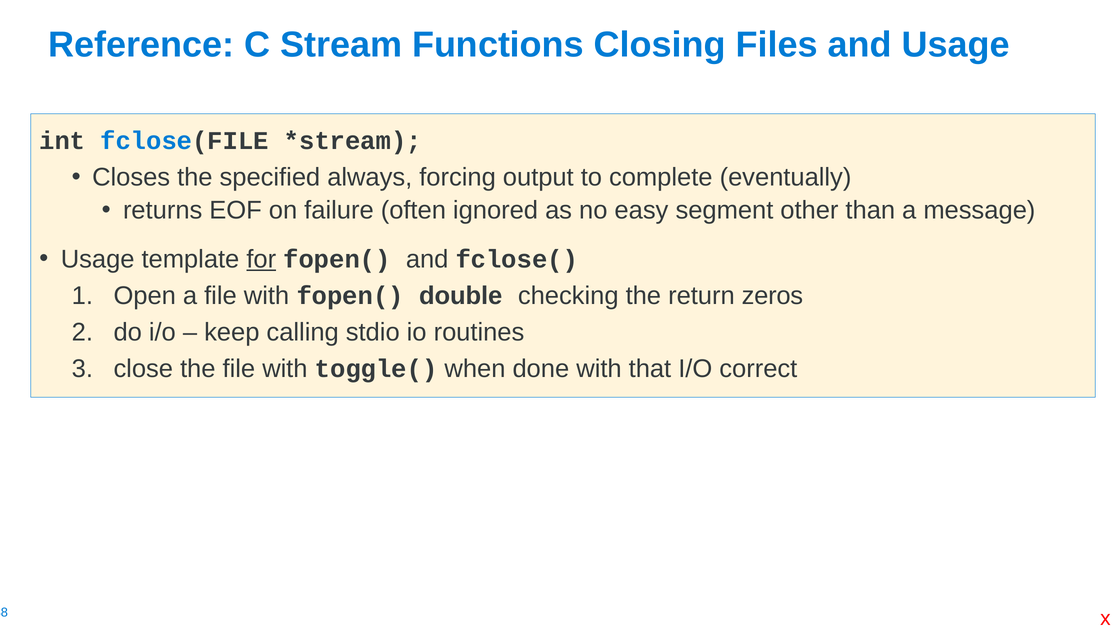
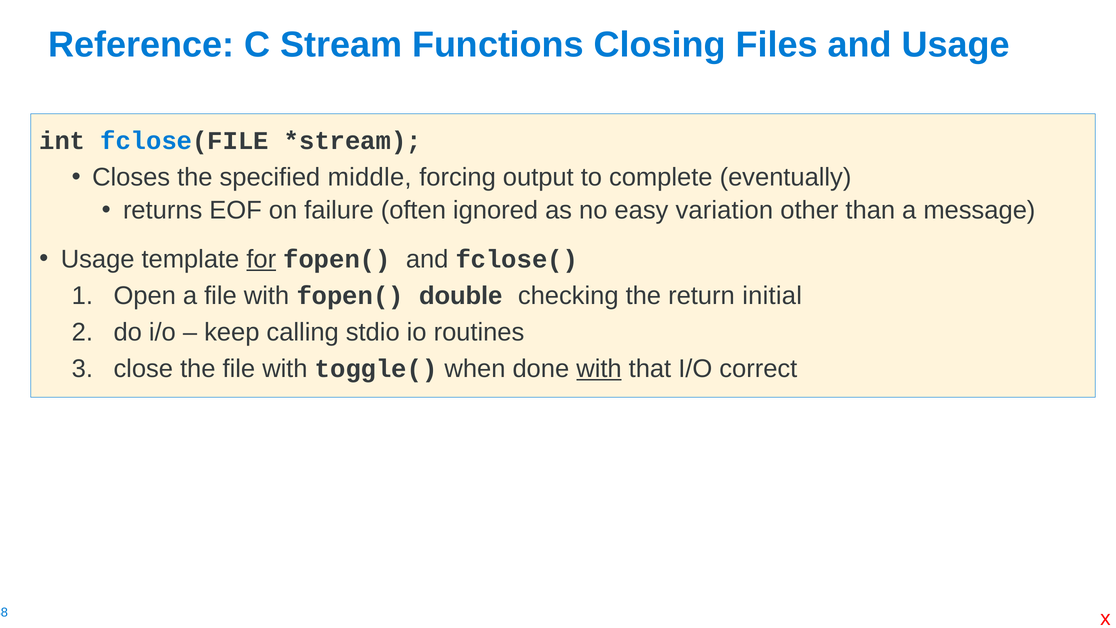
always: always -> middle
segment: segment -> variation
zeros: zeros -> initial
with at (599, 369) underline: none -> present
